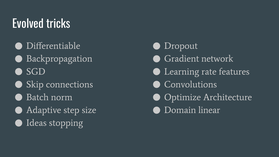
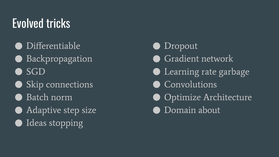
features: features -> garbage
linear: linear -> about
